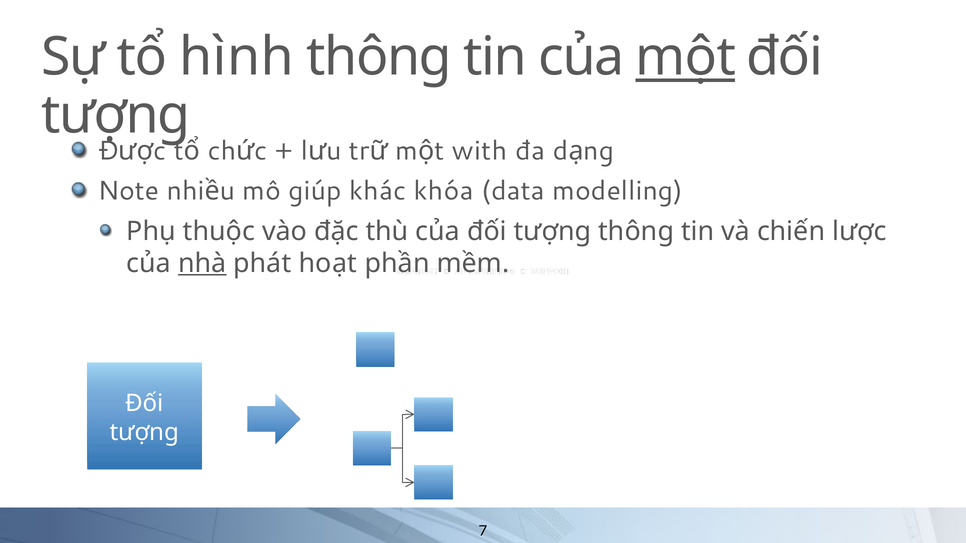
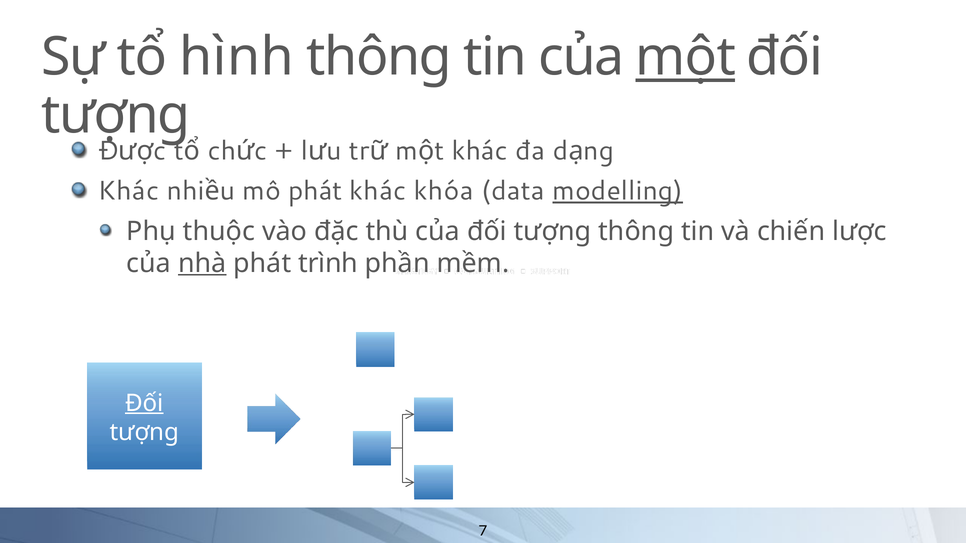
with at (480, 151): with -> khác
Note at (128, 191): Note -> Khác
mô giúp: giúp -> phát
modelling underline: none -> present
hoạt: hoạt -> trình
Đối at (144, 403) underline: none -> present
